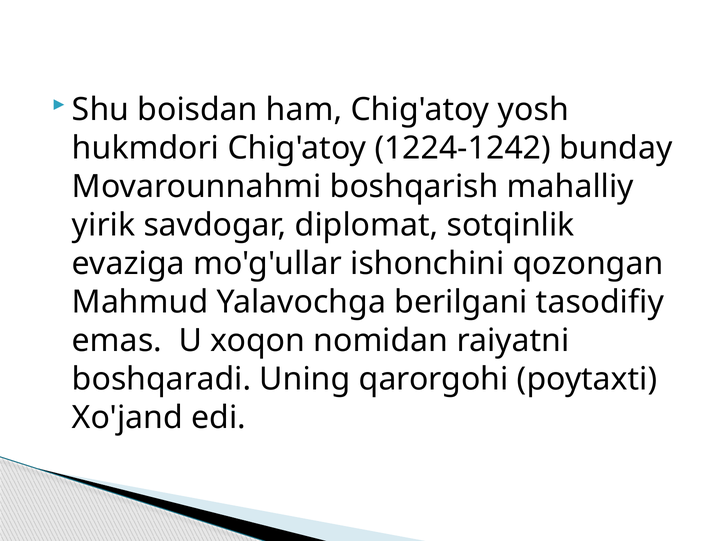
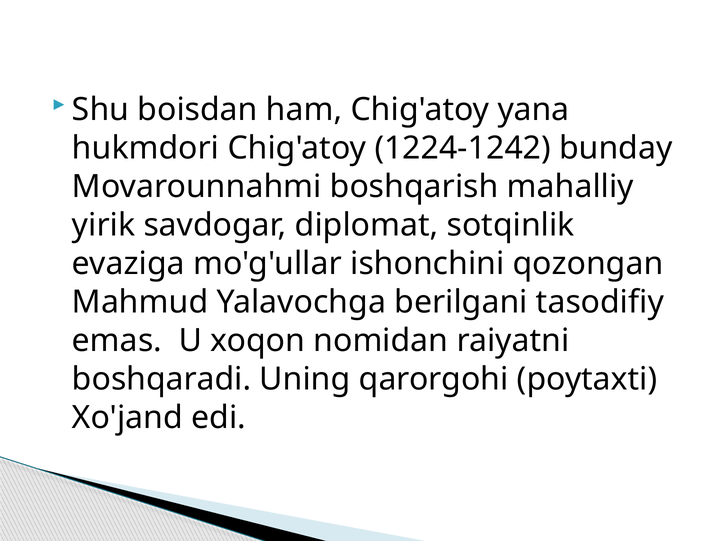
yosh: yosh -> yana
